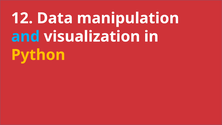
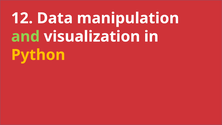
and colour: light blue -> light green
